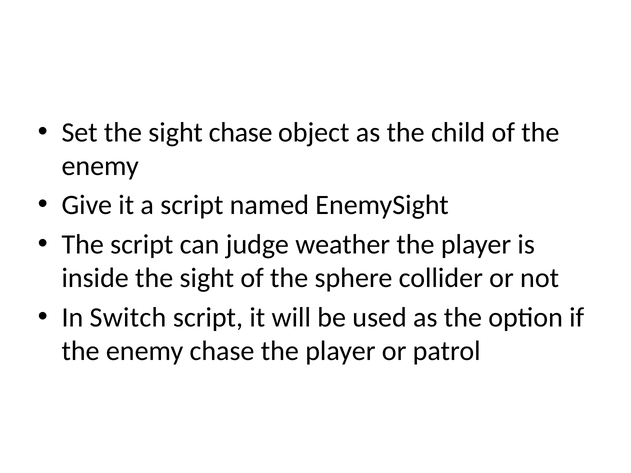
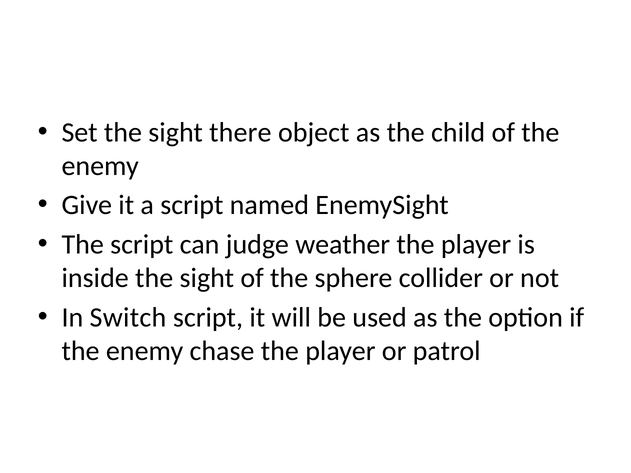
sight chase: chase -> there
